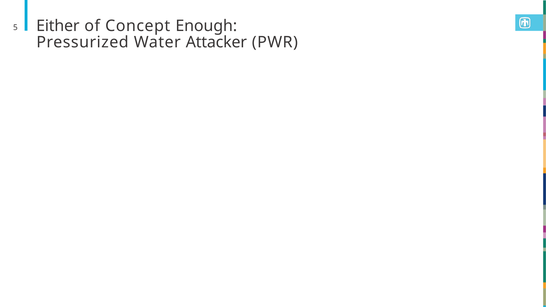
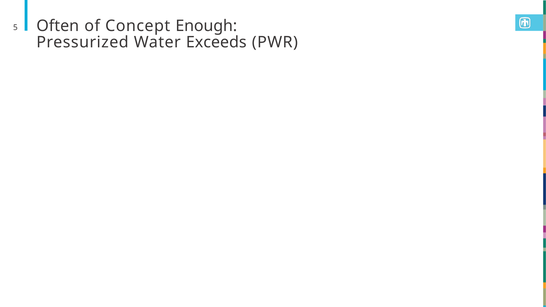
Either: Either -> Often
Attacker: Attacker -> Exceeds
